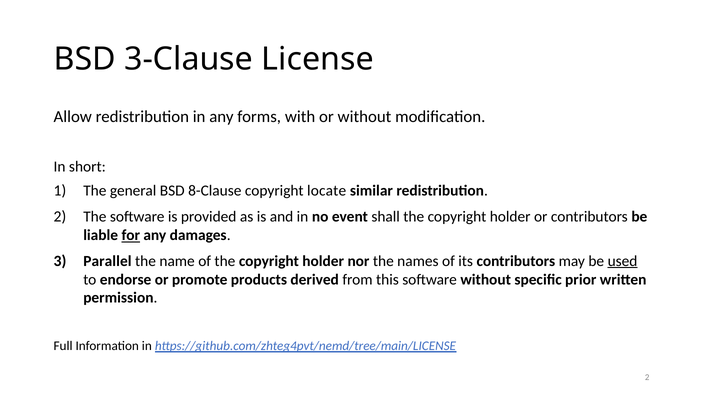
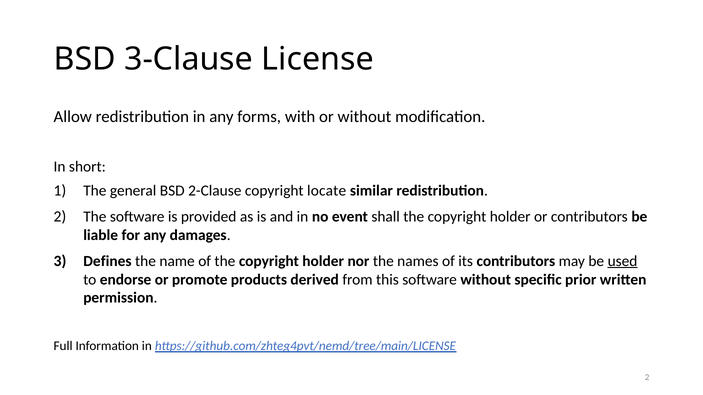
8-Clause: 8-Clause -> 2-Clause
for underline: present -> none
Parallel: Parallel -> Defines
